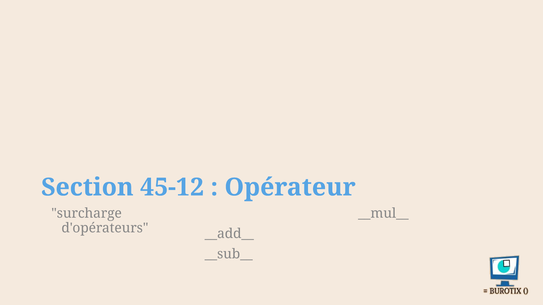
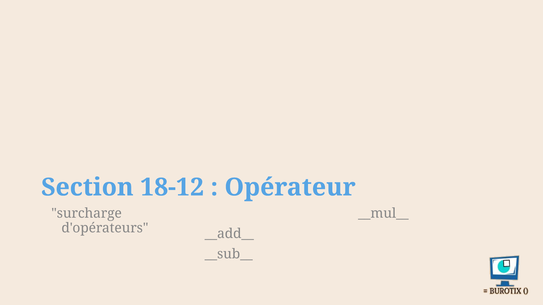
45-12: 45-12 -> 18-12
